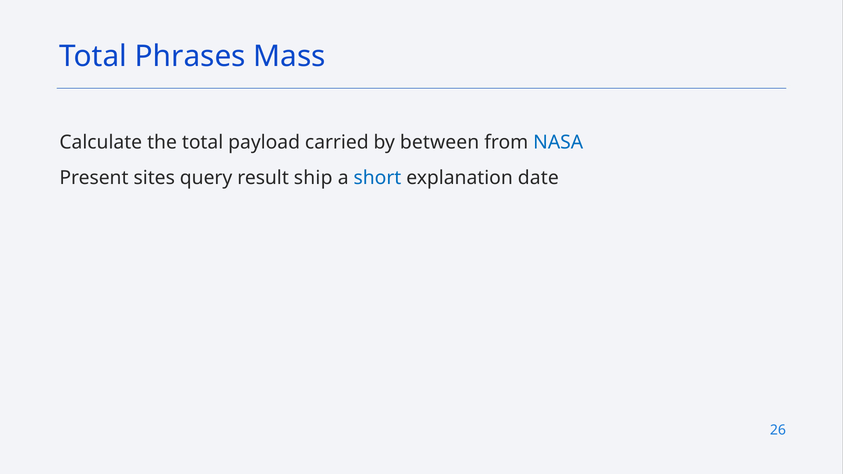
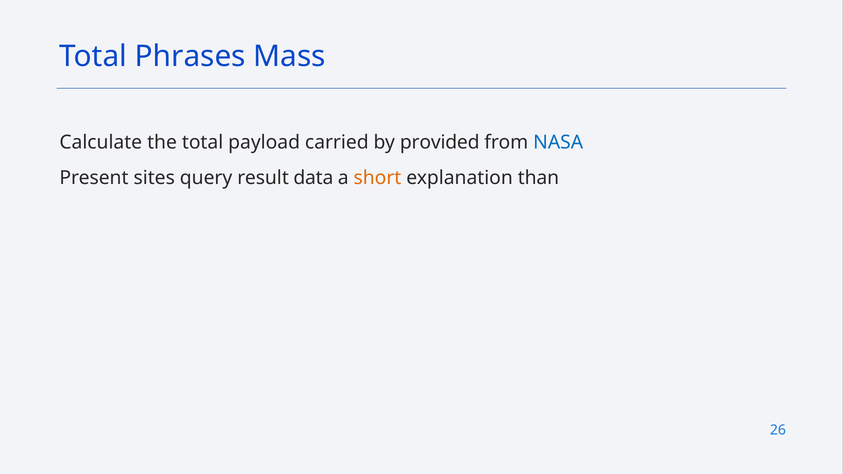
between: between -> provided
ship: ship -> data
short colour: blue -> orange
date: date -> than
